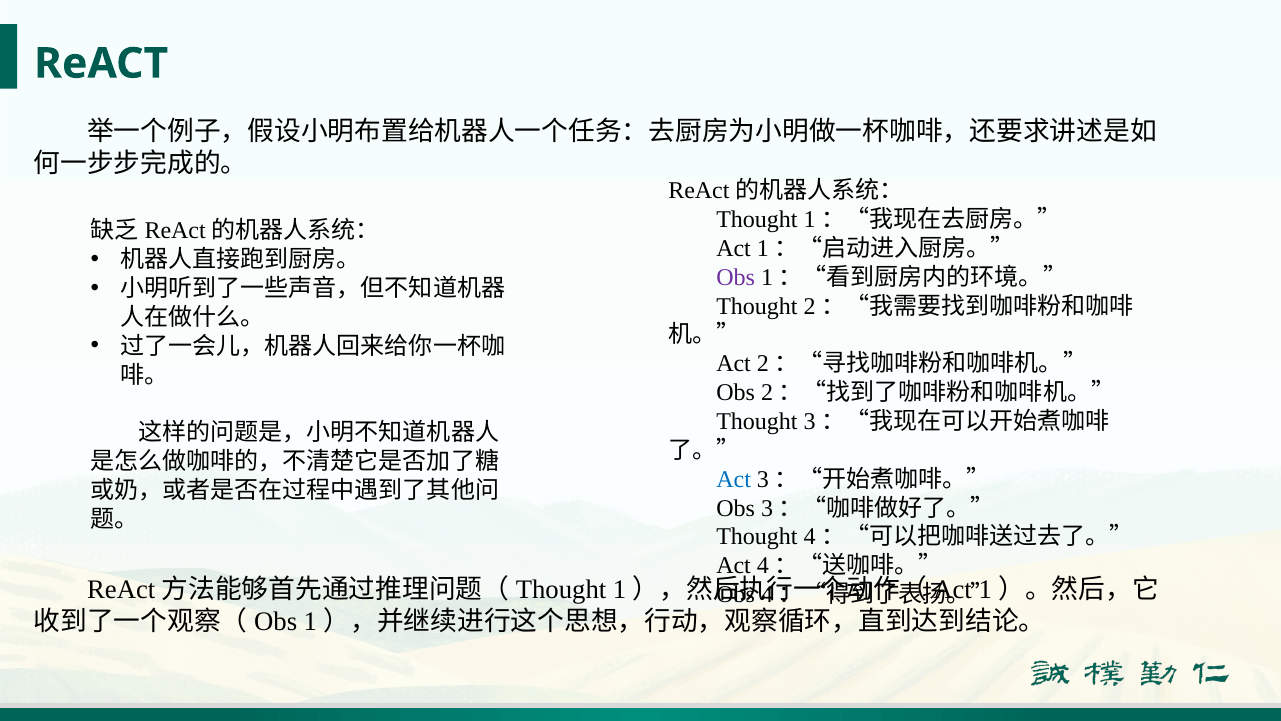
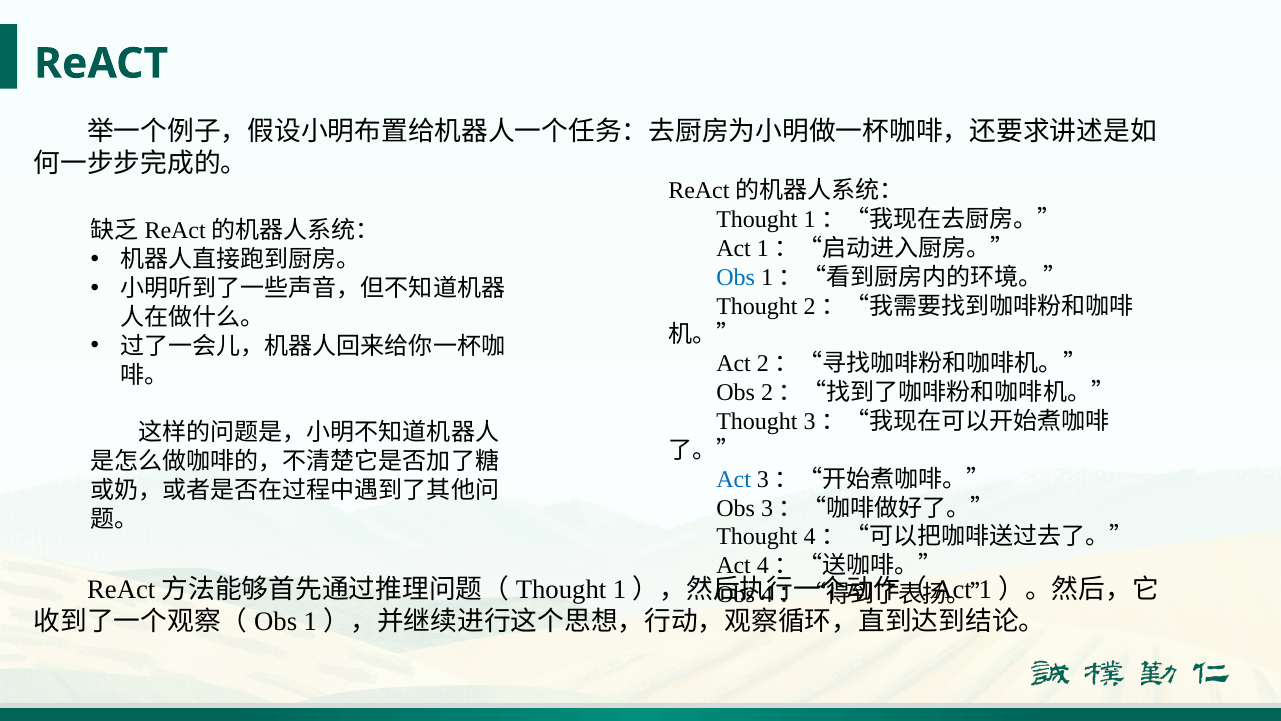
Obs at (736, 277) colour: purple -> blue
